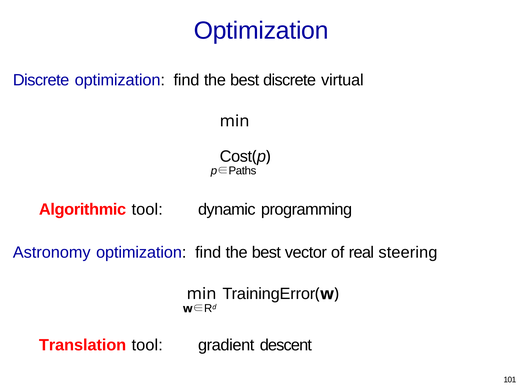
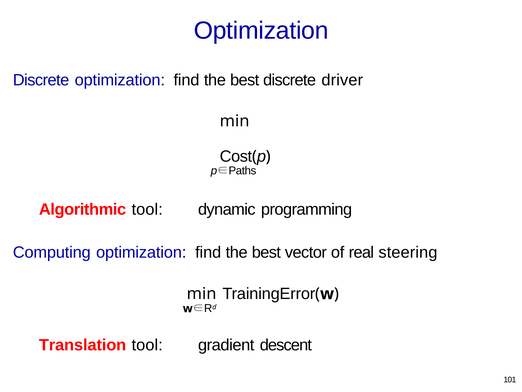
virtual: virtual -> driver
Astronomy: Astronomy -> Computing
